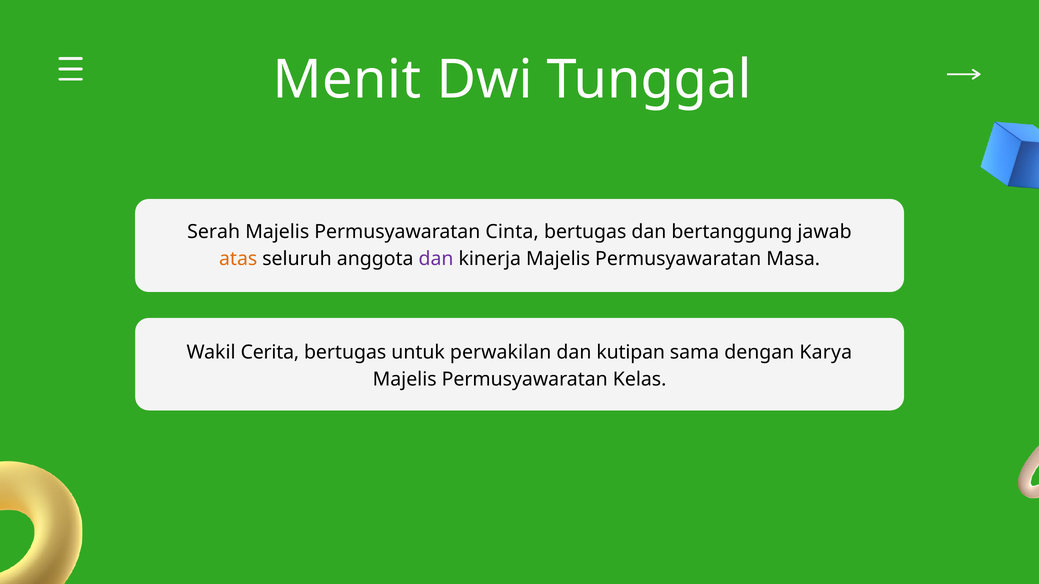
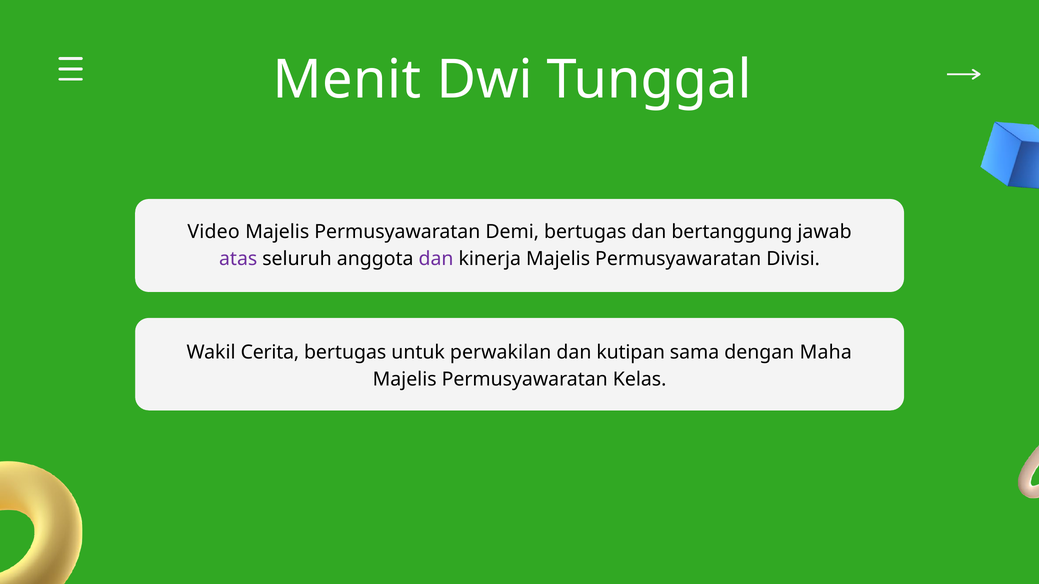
Serah: Serah -> Video
Cinta: Cinta -> Demi
atas colour: orange -> purple
Masa: Masa -> Divisi
Karya: Karya -> Maha
